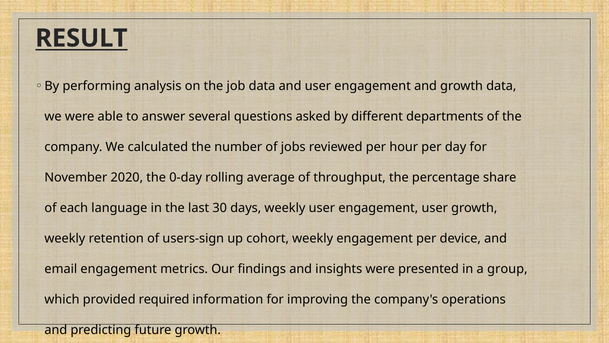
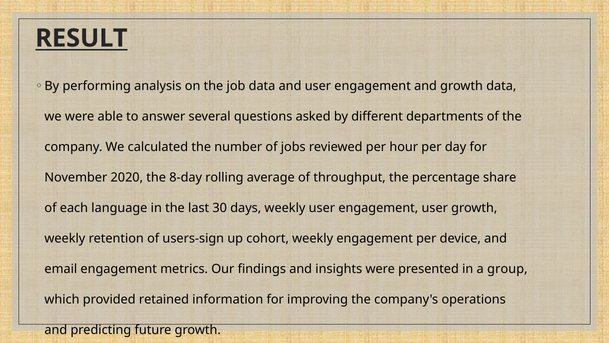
0-day: 0-day -> 8-day
required: required -> retained
